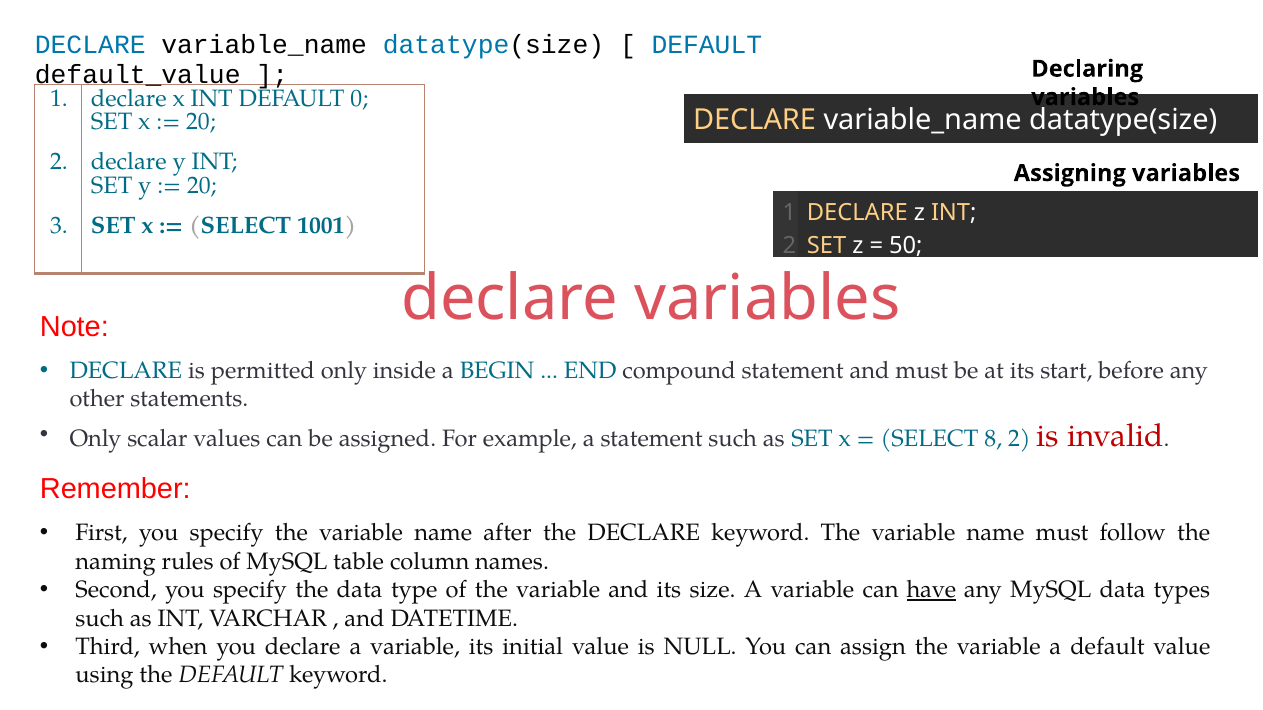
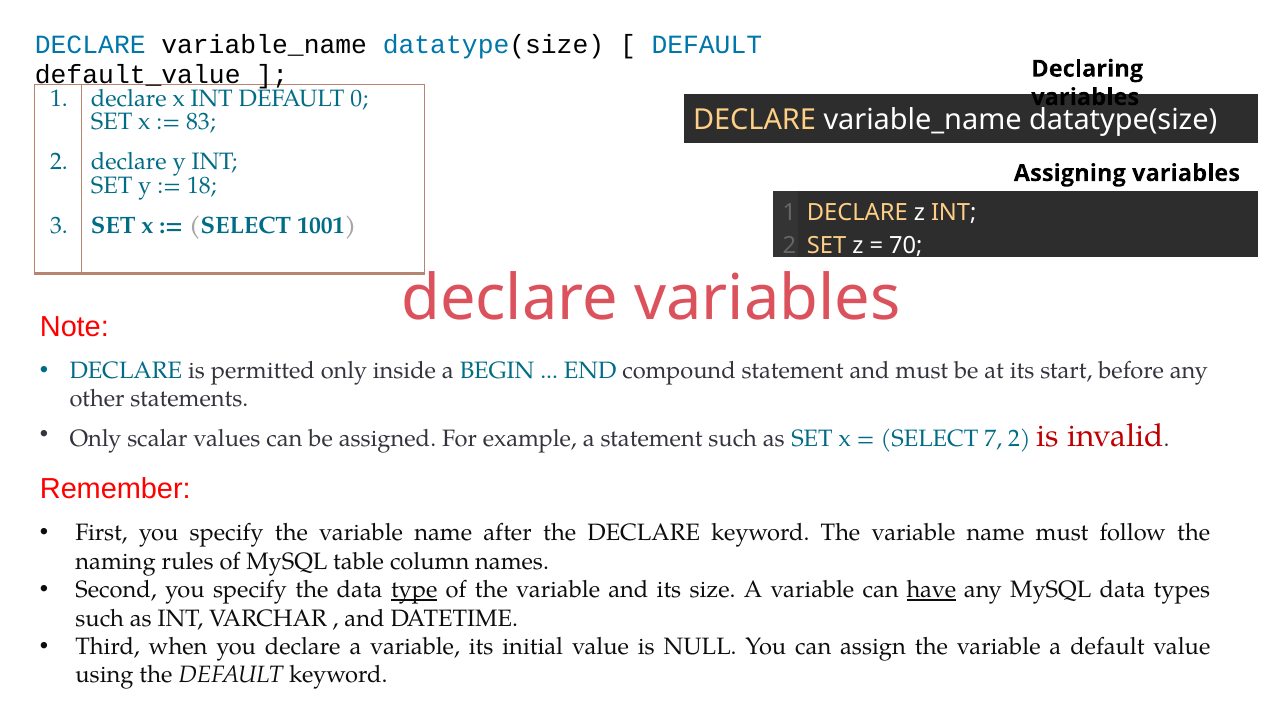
20 at (201, 122): 20 -> 83
20 at (202, 186): 20 -> 18
50: 50 -> 70
8: 8 -> 7
type underline: none -> present
